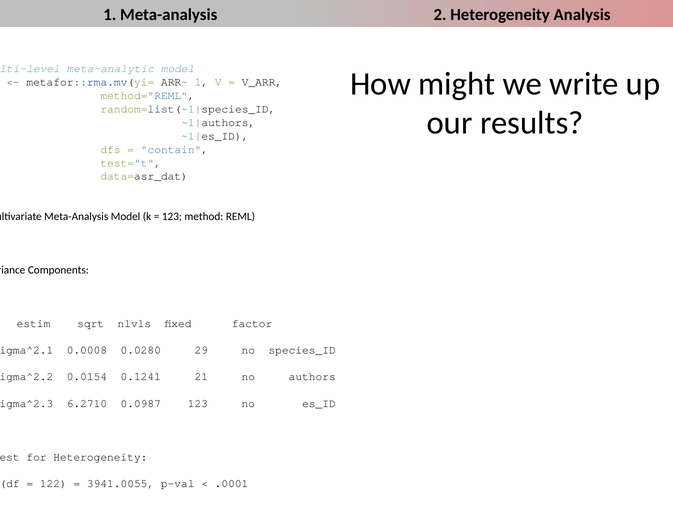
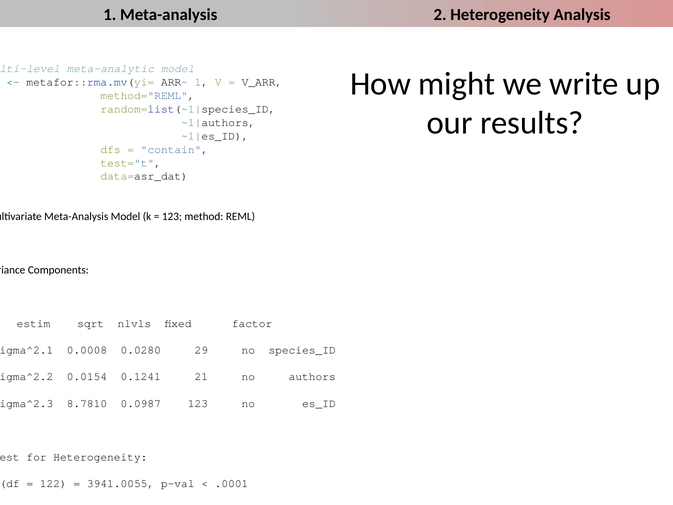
6.2710: 6.2710 -> 8.7810
